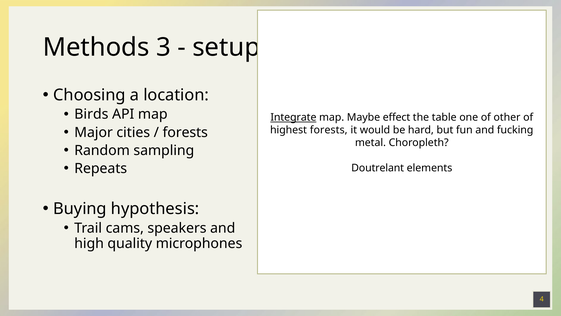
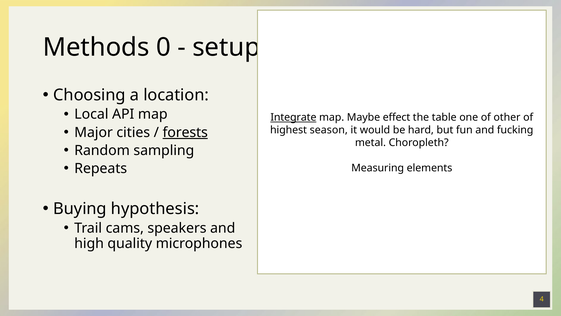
3: 3 -> 0
Birds: Birds -> Local
forests at (185, 132) underline: none -> present
highest forests: forests -> season
Doutrelant: Doutrelant -> Measuring
